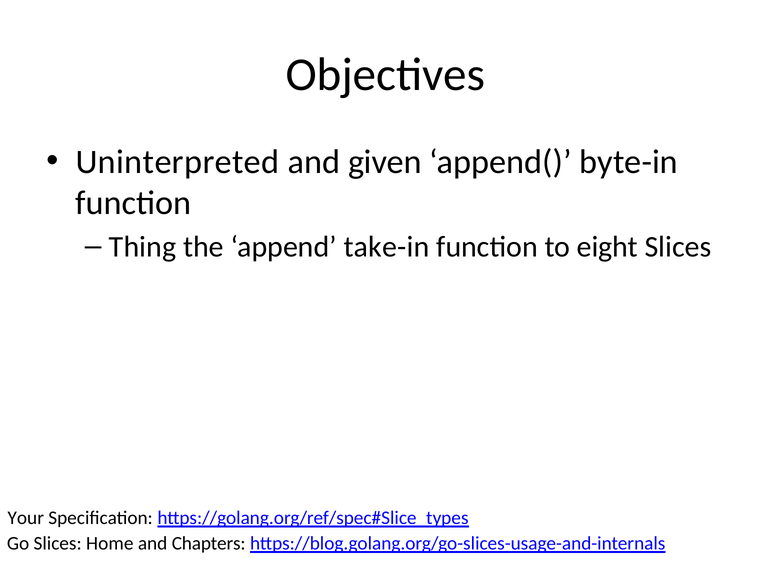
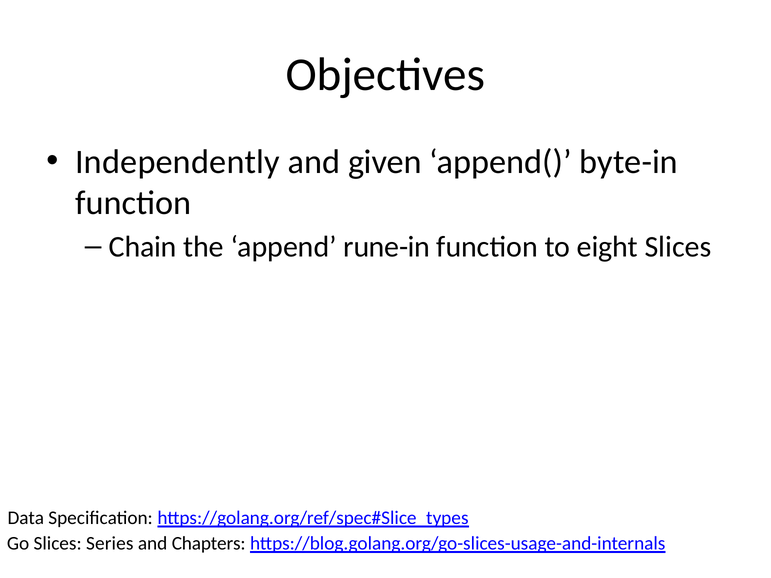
Uninterpreted: Uninterpreted -> Independently
Thing: Thing -> Chain
take-in: take-in -> rune-in
Your: Your -> Data
Home: Home -> Series
